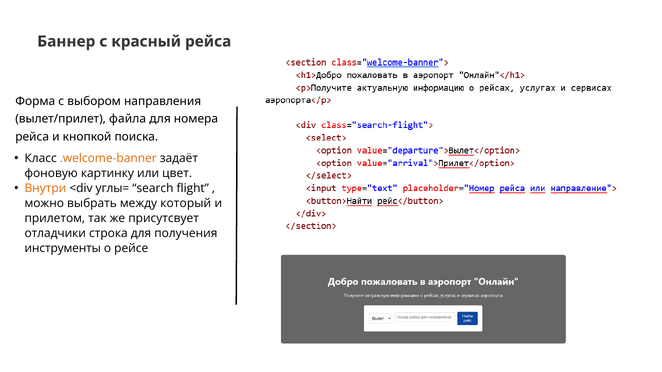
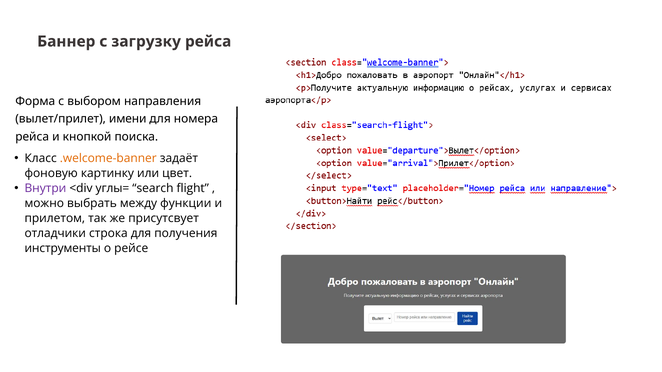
красный: красный -> загрузку
файла: файла -> имени
Внутри colour: orange -> purple
который: который -> функции
